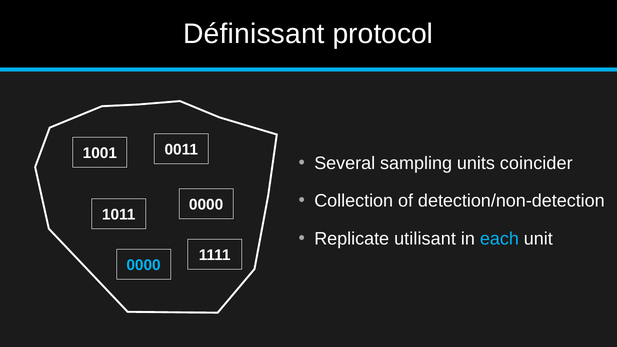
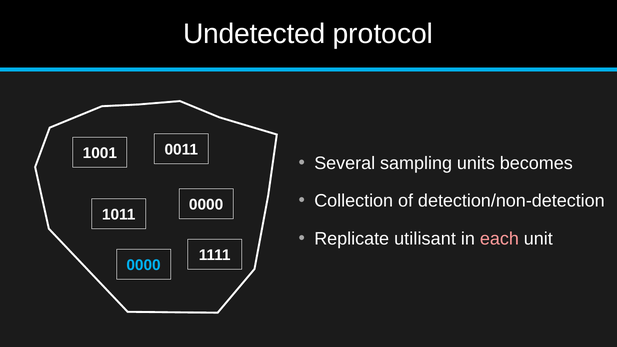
Définissant: Définissant -> Undetected
coincider: coincider -> becomes
each colour: light blue -> pink
